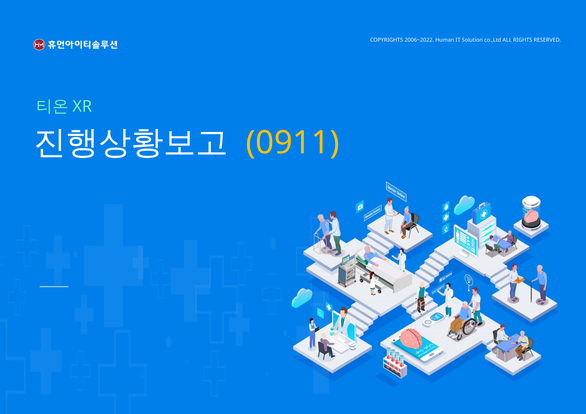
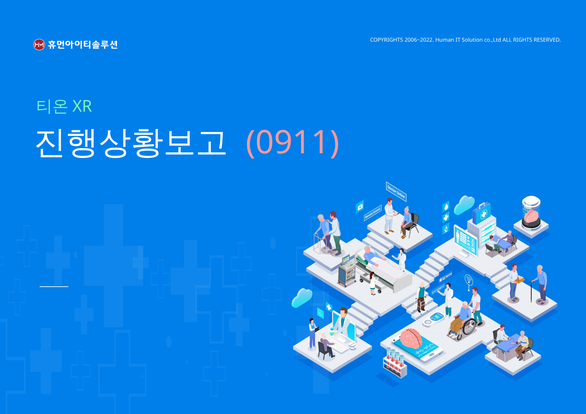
0911 colour: yellow -> pink
